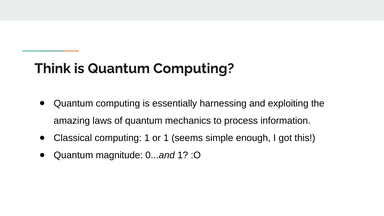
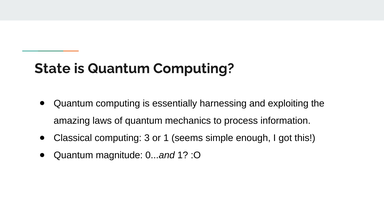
Think: Think -> State
computing 1: 1 -> 3
